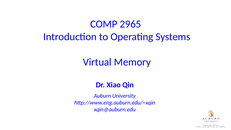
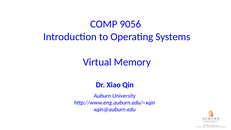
2965: 2965 -> 9056
